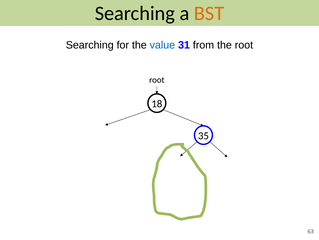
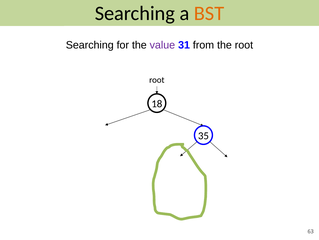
value colour: blue -> purple
